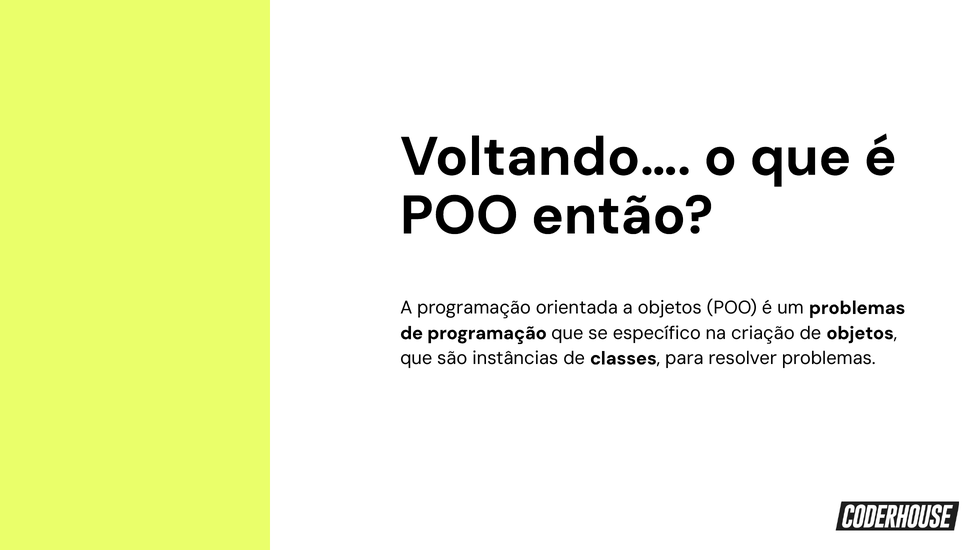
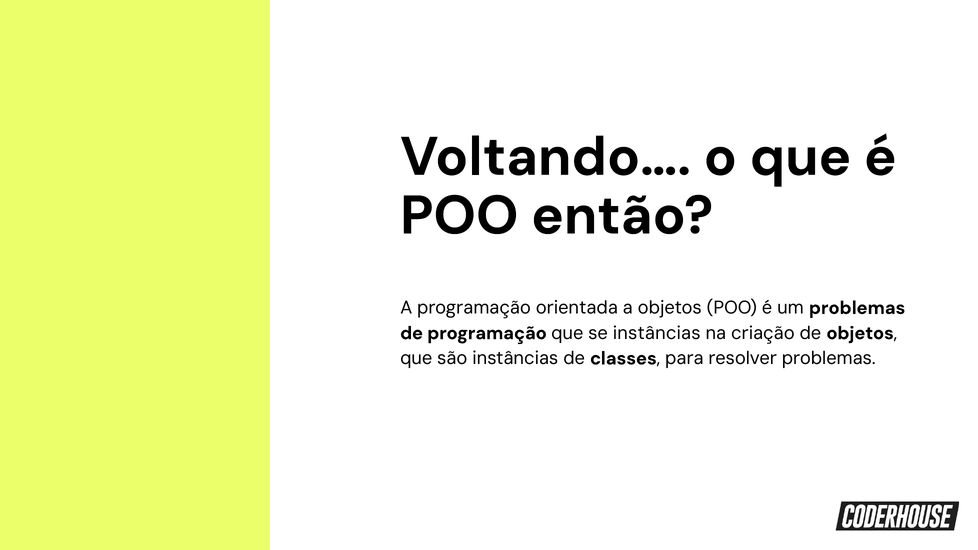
se específico: específico -> instâncias
